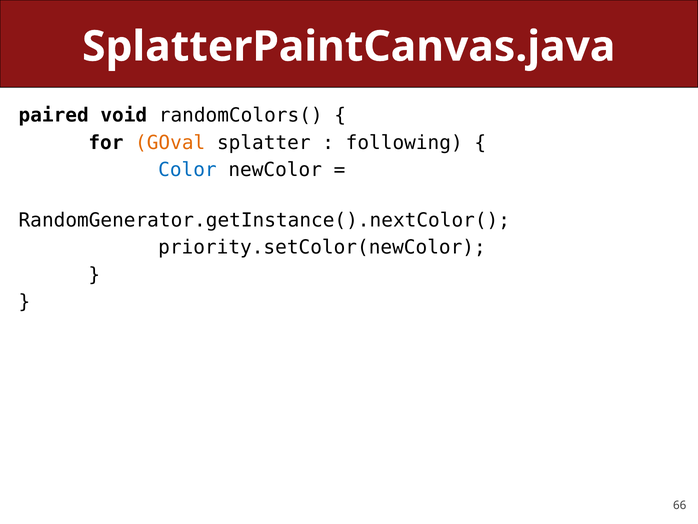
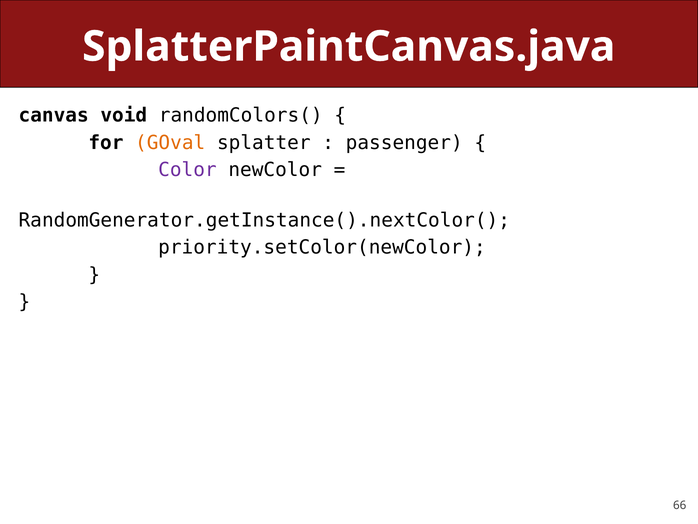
paired: paired -> canvas
following: following -> passenger
Color colour: blue -> purple
